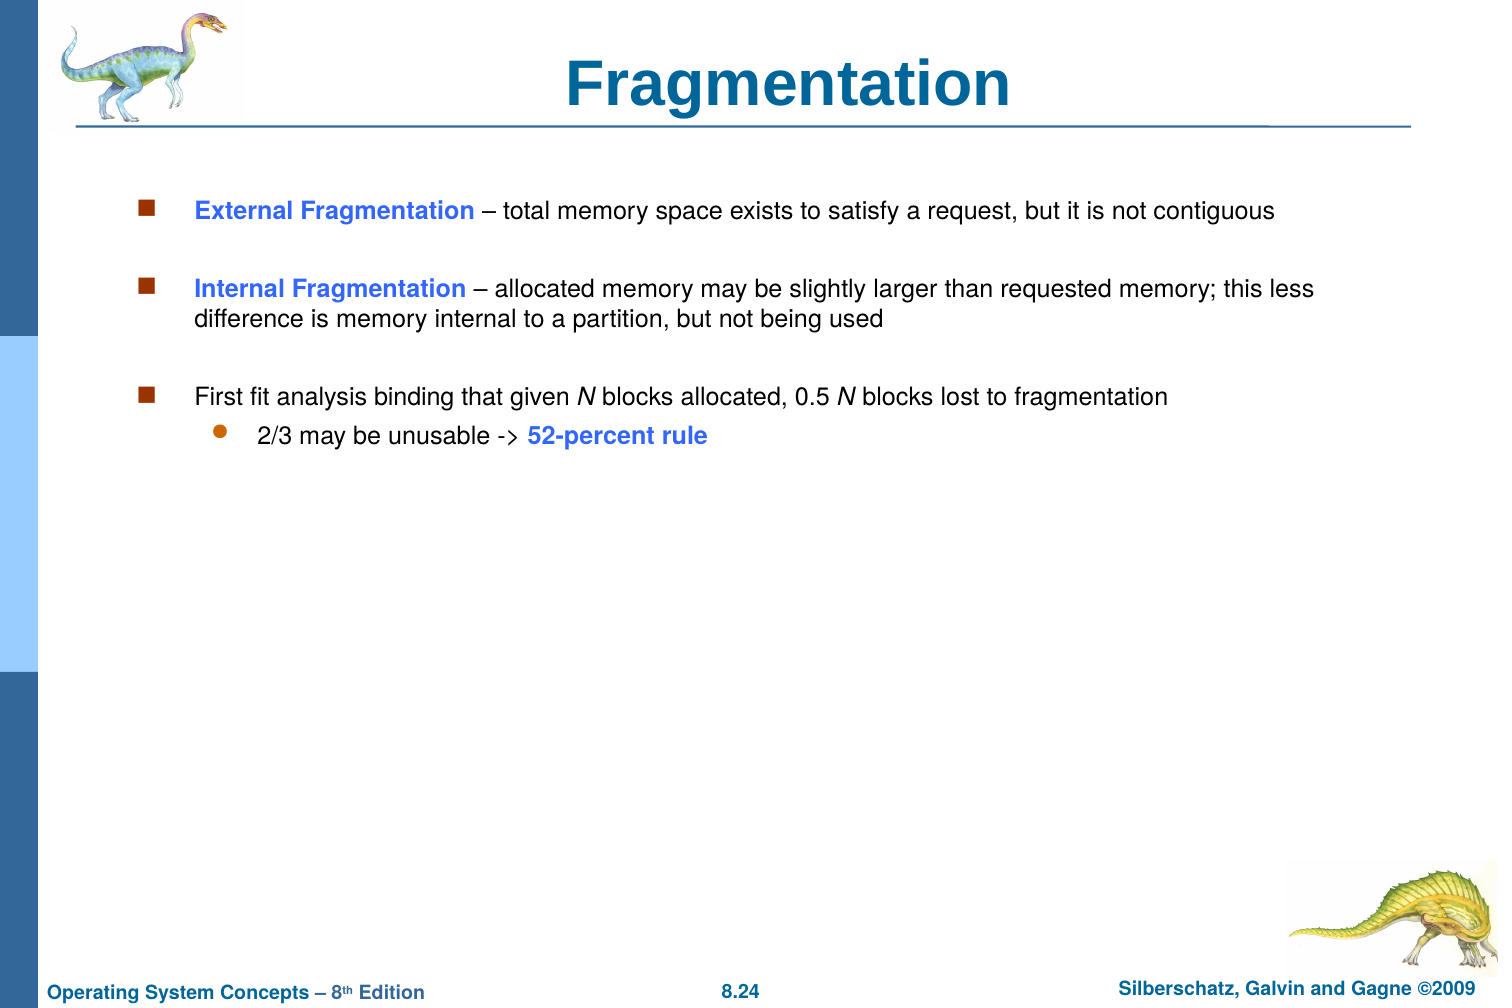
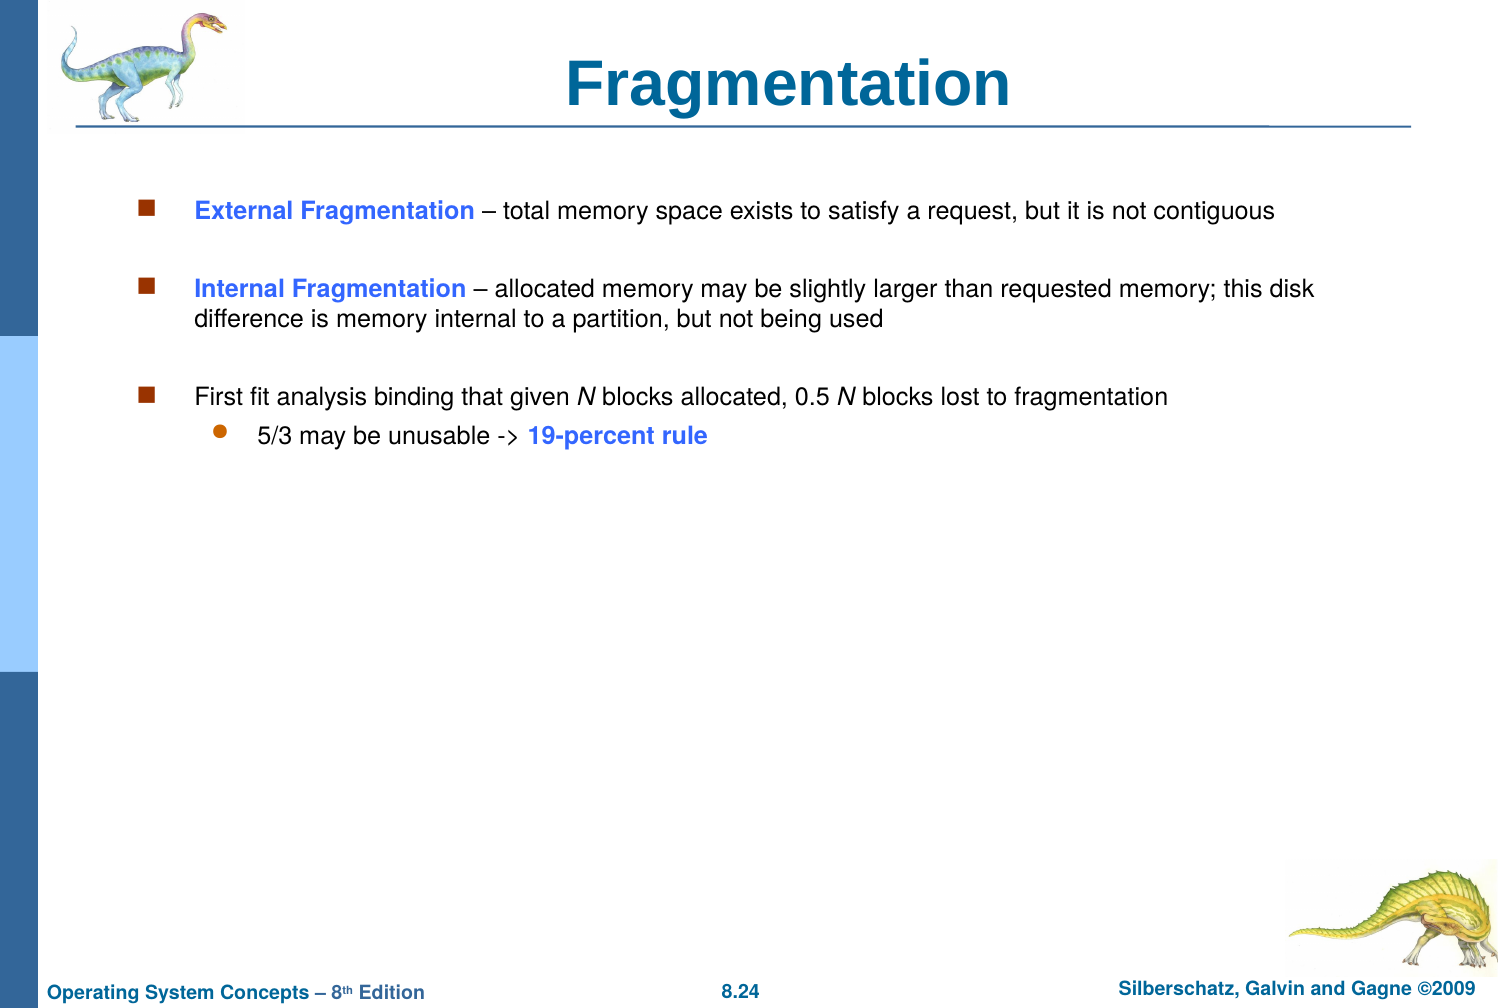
less: less -> disk
2/3: 2/3 -> 5/3
52-percent: 52-percent -> 19-percent
